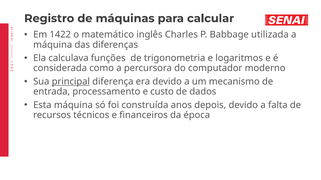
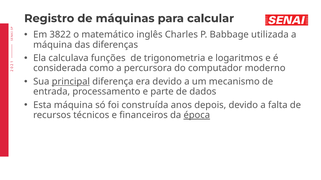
1422: 1422 -> 3822
custo: custo -> parte
época underline: none -> present
